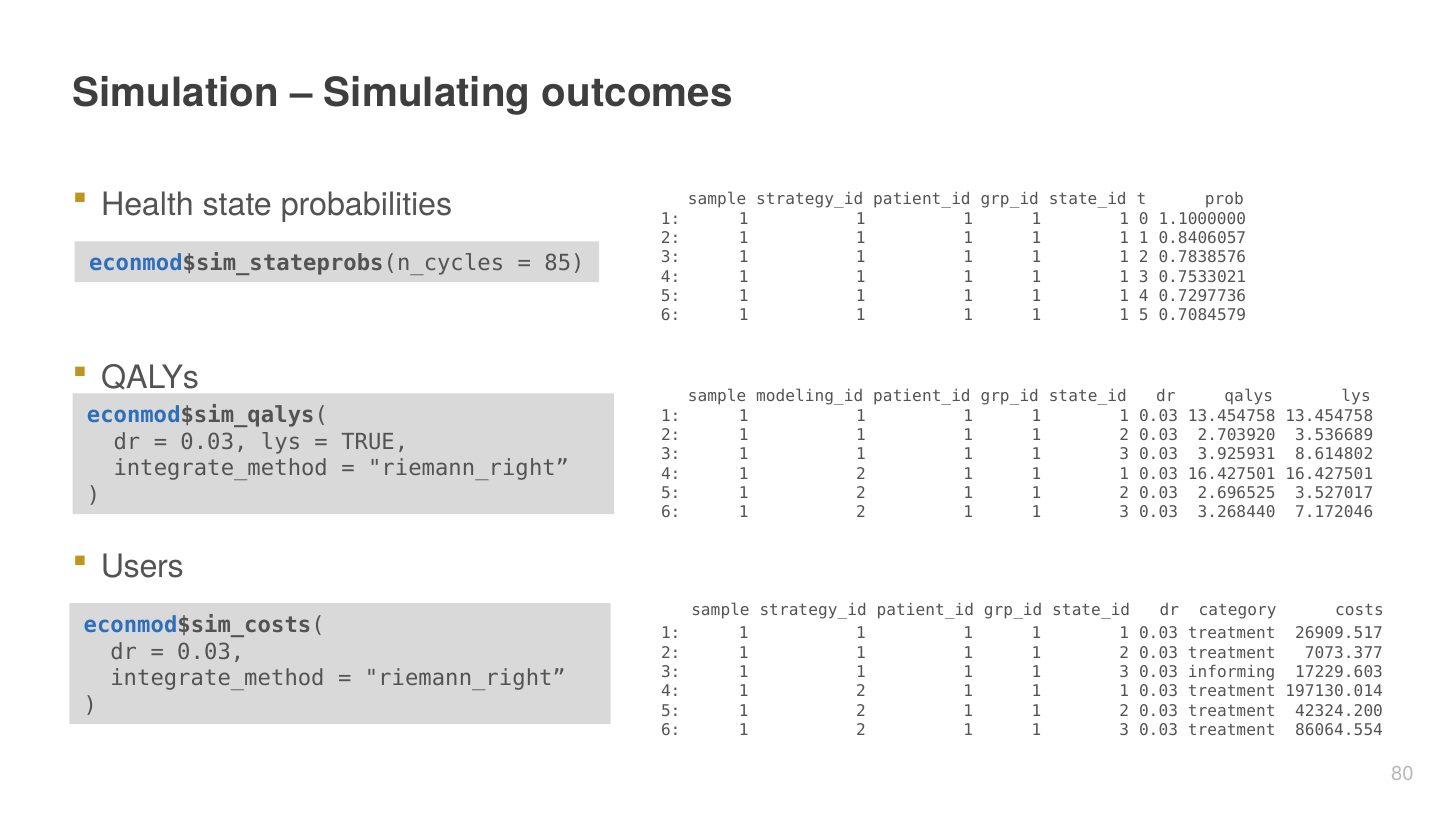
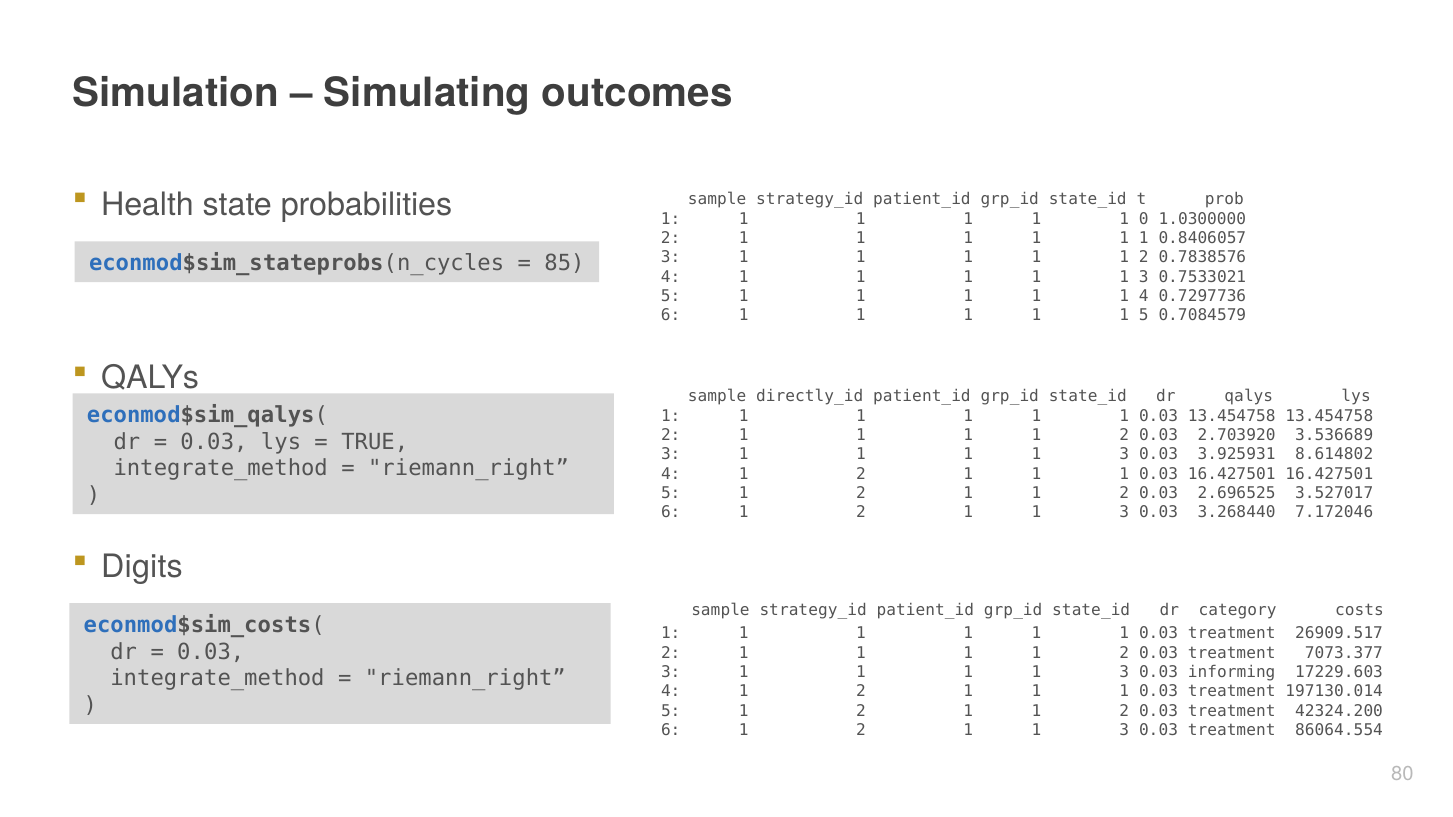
1.1000000: 1.1000000 -> 1.0300000
modeling_id: modeling_id -> directly_id
Users: Users -> Digits
